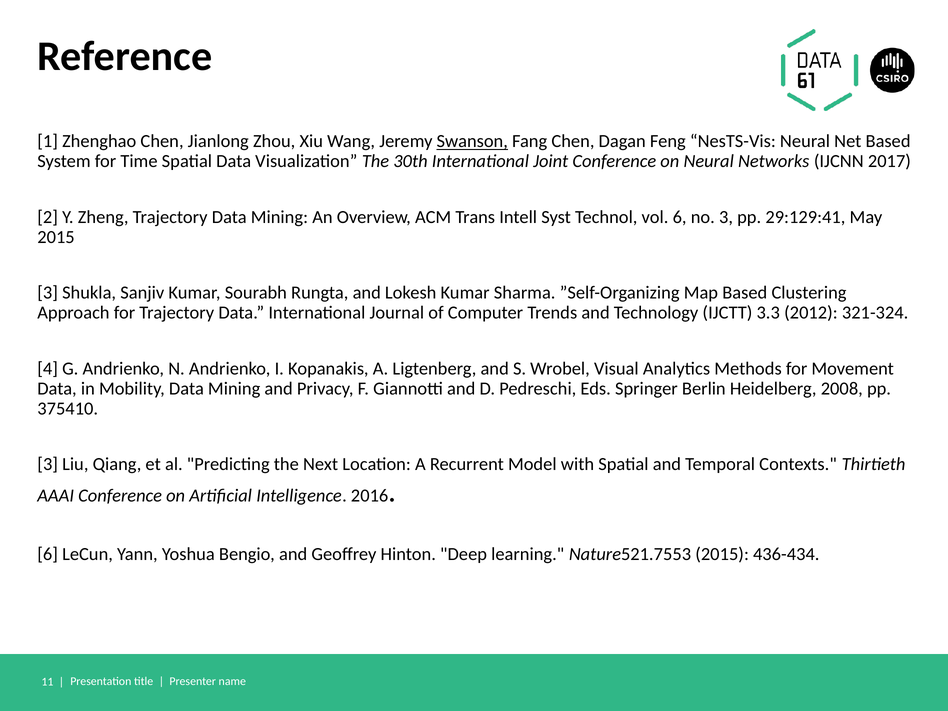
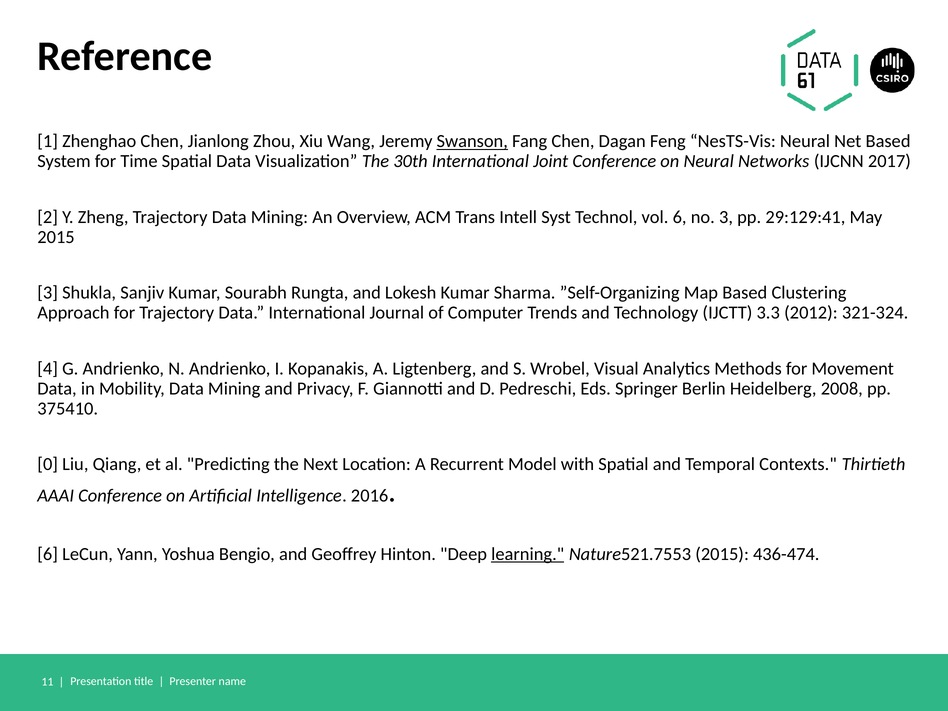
3 at (48, 464): 3 -> 0
learning underline: none -> present
436-434: 436-434 -> 436-474
